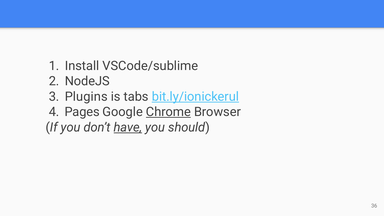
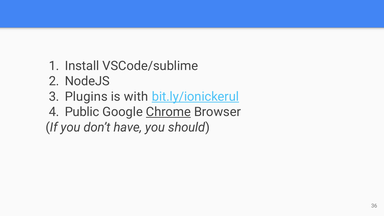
tabs: tabs -> with
Pages: Pages -> Public
have underline: present -> none
